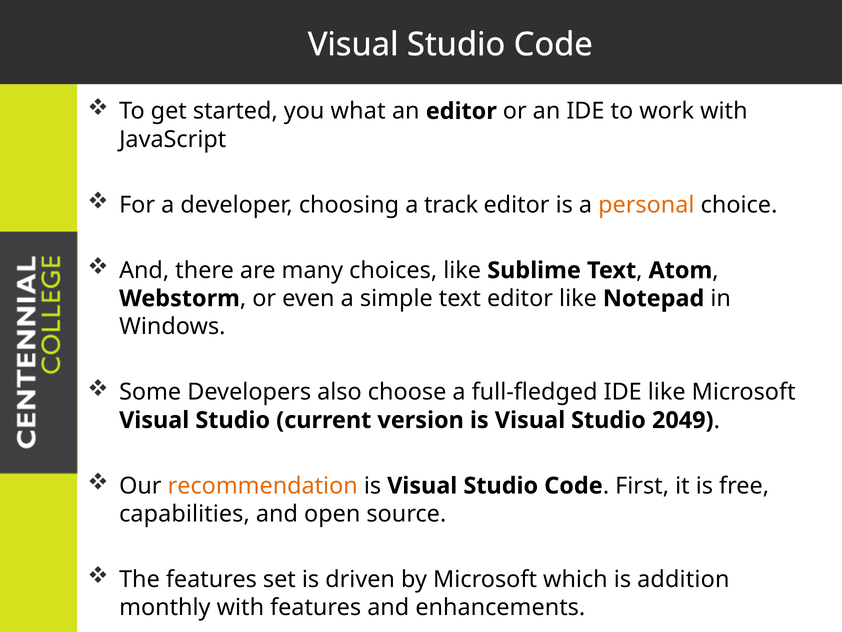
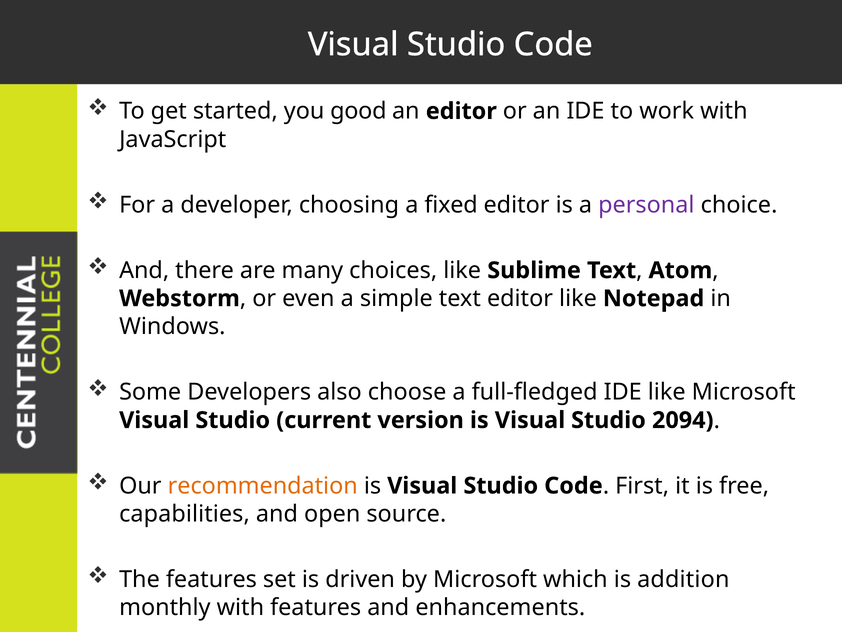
what: what -> good
track: track -> fixed
personal colour: orange -> purple
2049: 2049 -> 2094
